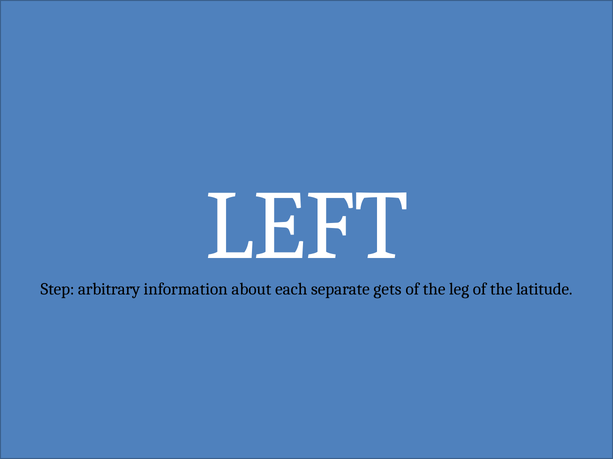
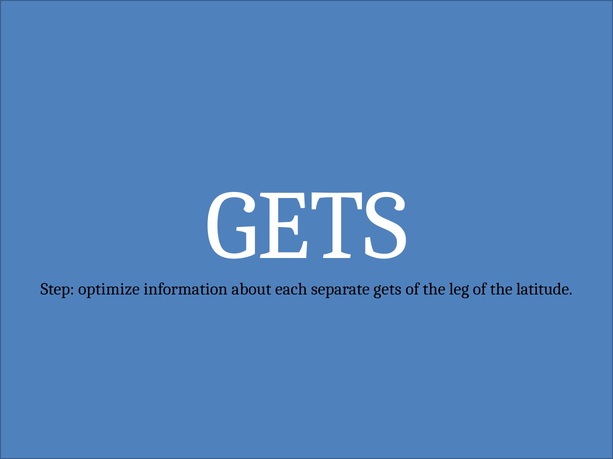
LEFT at (307, 226): LEFT -> GETS
arbitrary: arbitrary -> optimize
